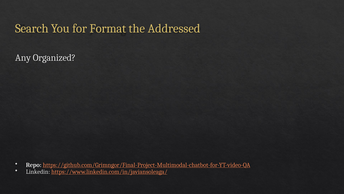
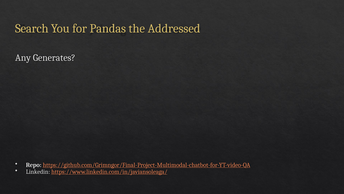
Format: Format -> Pandas
Organized: Organized -> Generates
